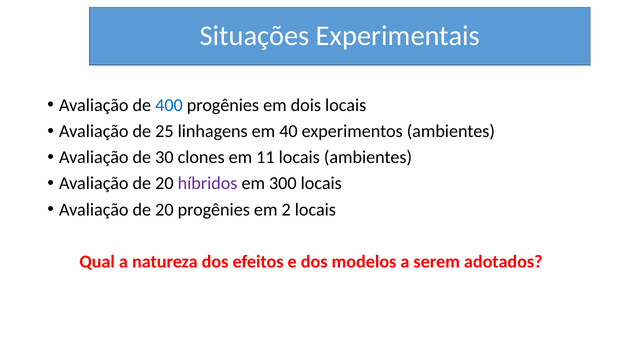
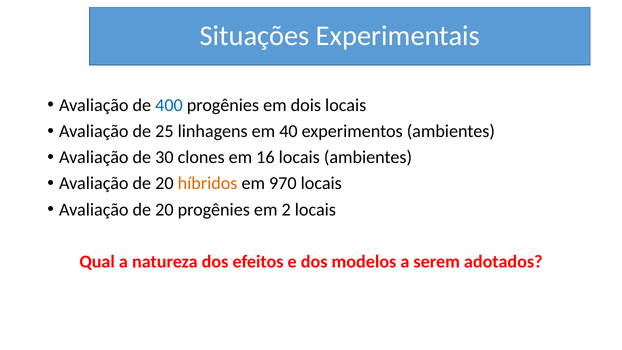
11: 11 -> 16
híbridos colour: purple -> orange
300: 300 -> 970
